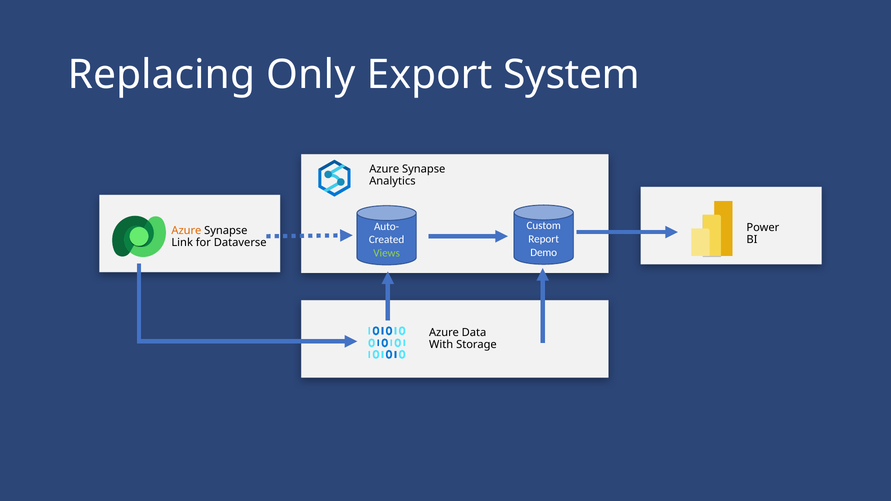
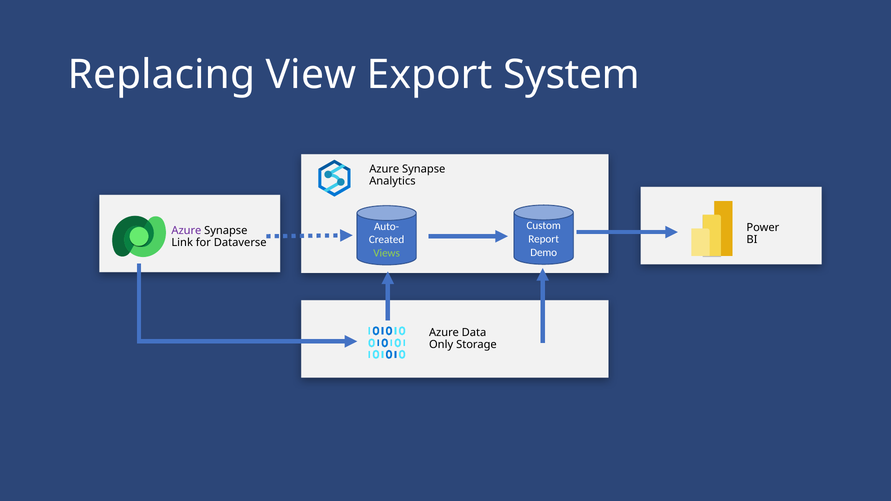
Only: Only -> View
Azure at (186, 231) colour: orange -> purple
With: With -> Only
